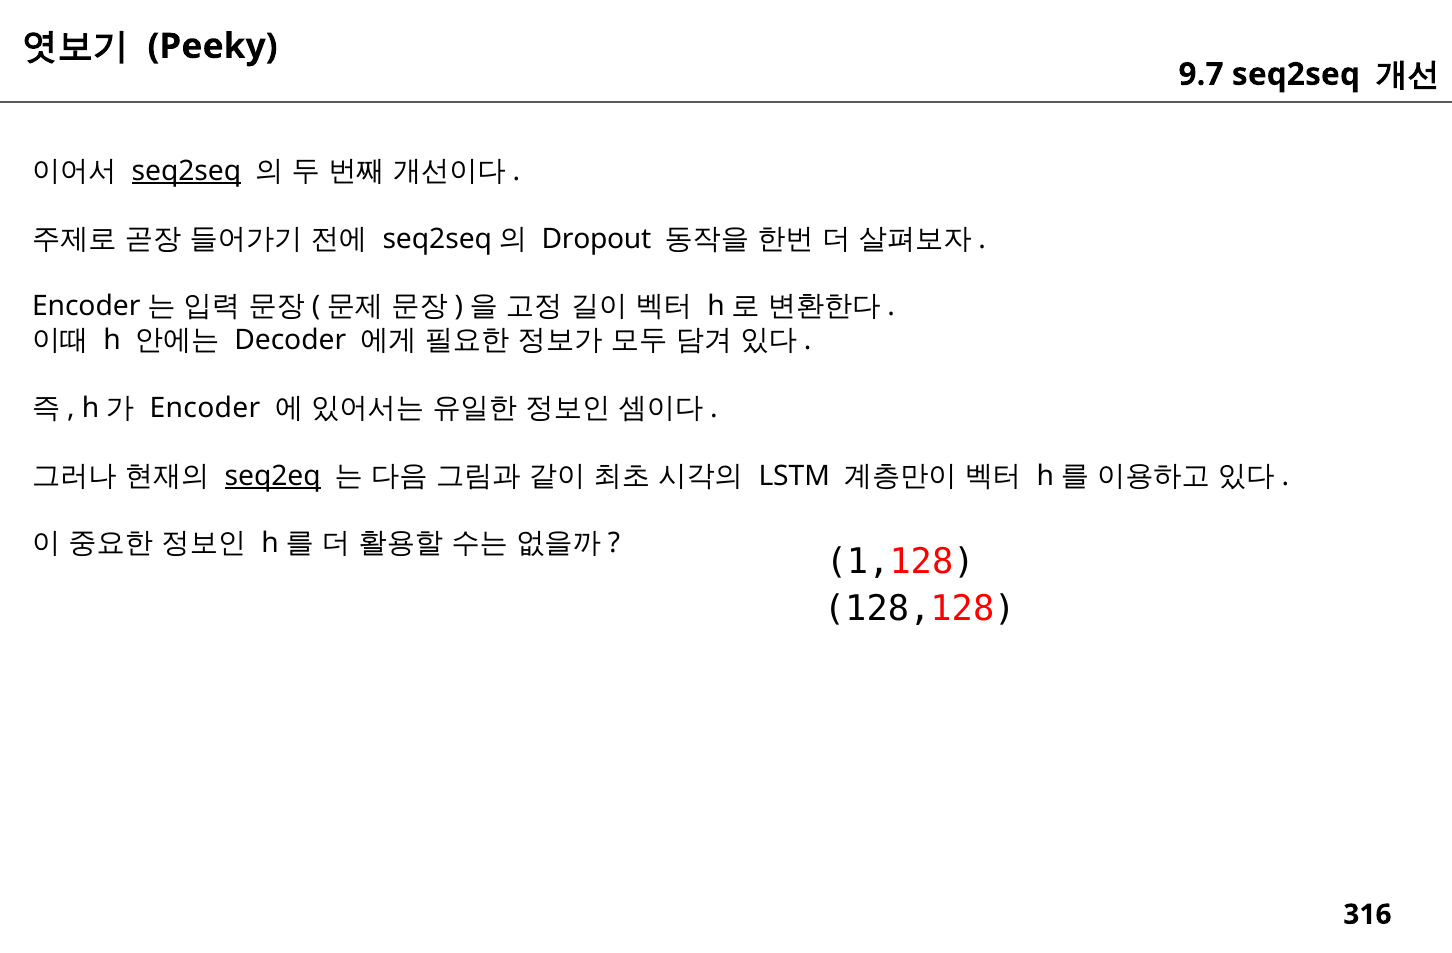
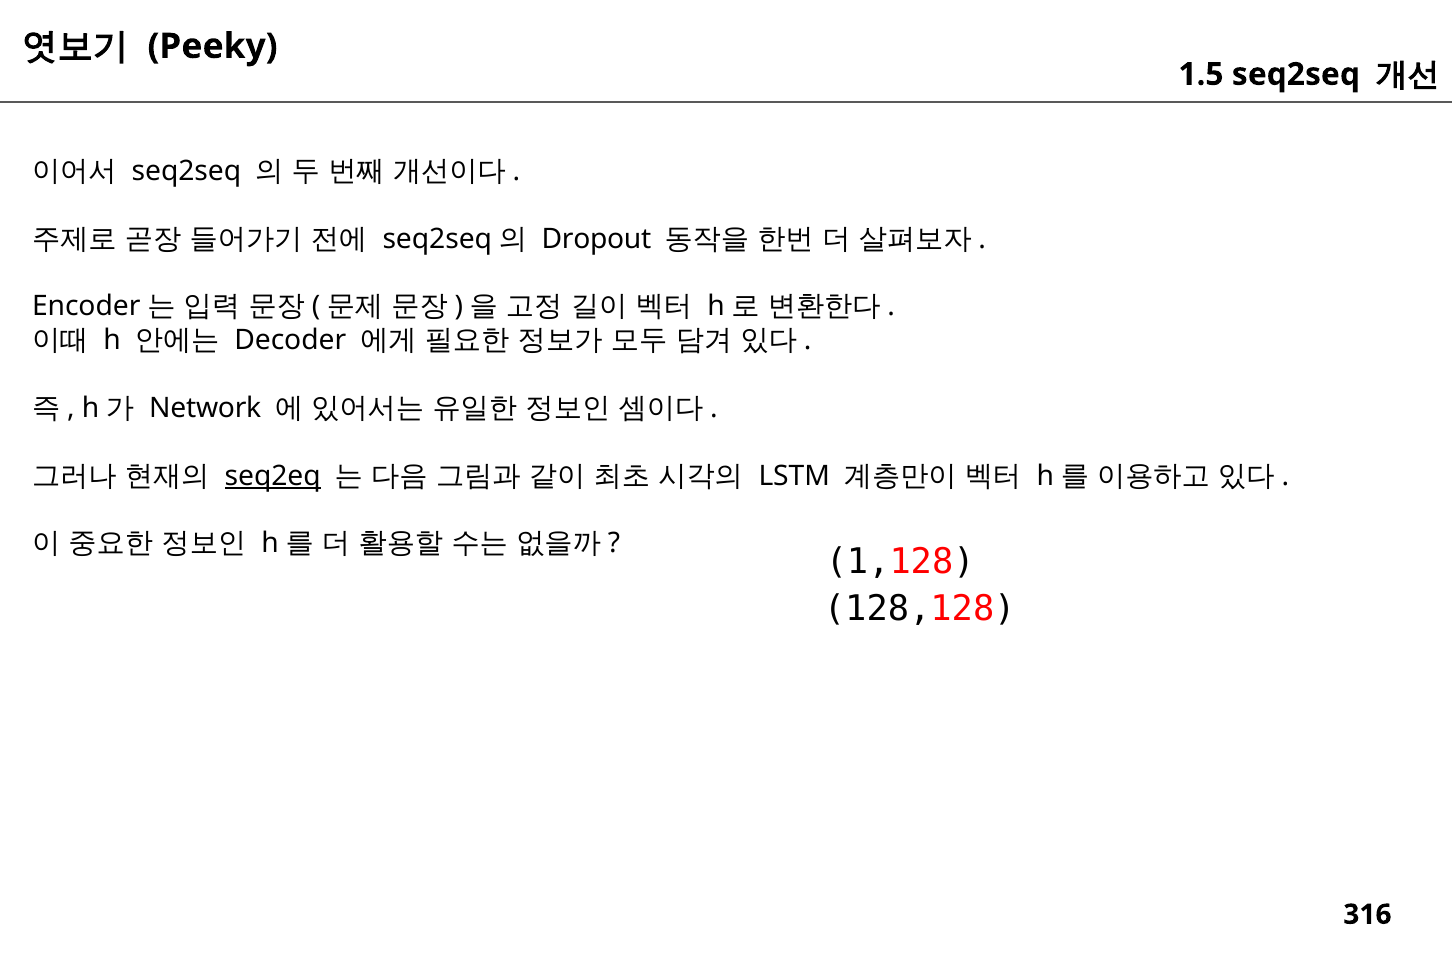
9.7: 9.7 -> 1.5
seq2seq at (186, 171) underline: present -> none
Encoder: Encoder -> Network
